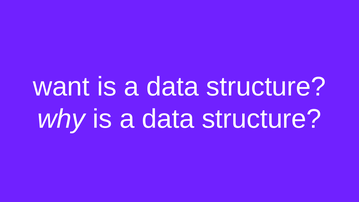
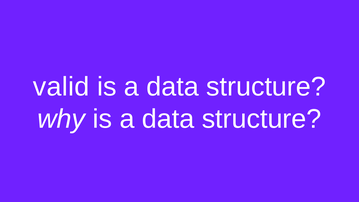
want: want -> valid
